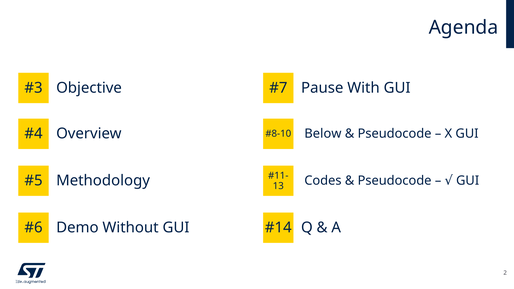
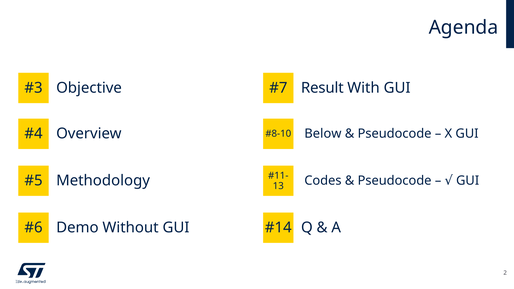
Pause: Pause -> Result
